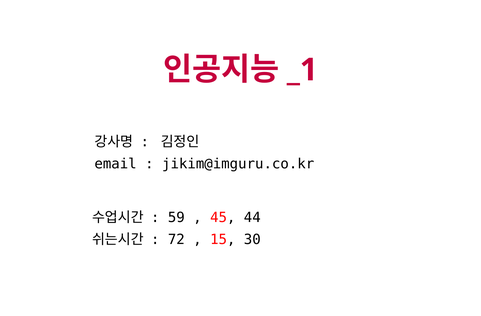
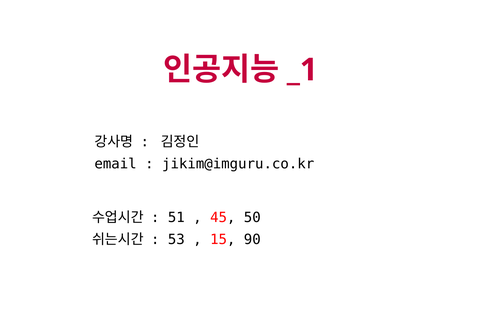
59: 59 -> 51
44: 44 -> 50
72: 72 -> 53
30: 30 -> 90
